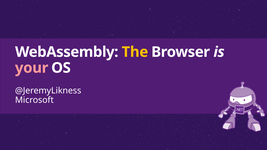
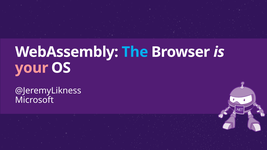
The colour: yellow -> light blue
